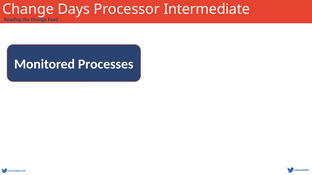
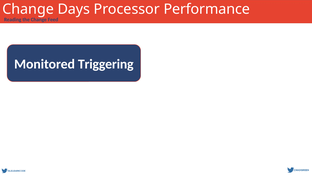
Intermediate: Intermediate -> Performance
Processes: Processes -> Triggering
